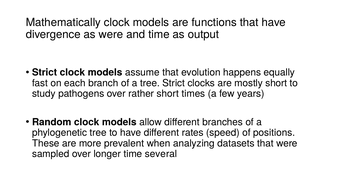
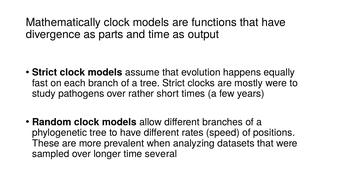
as were: were -> parts
mostly short: short -> were
